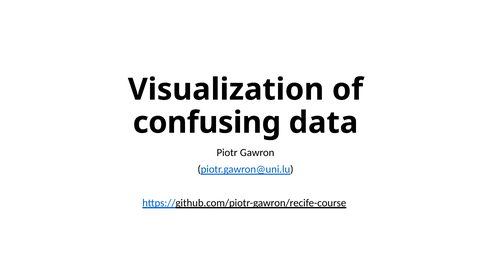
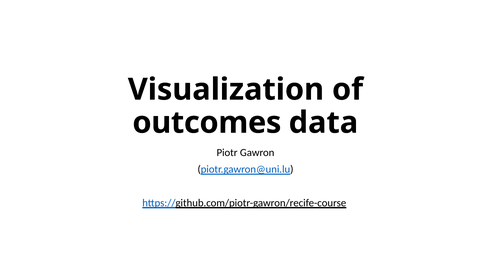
confusing: confusing -> outcomes
